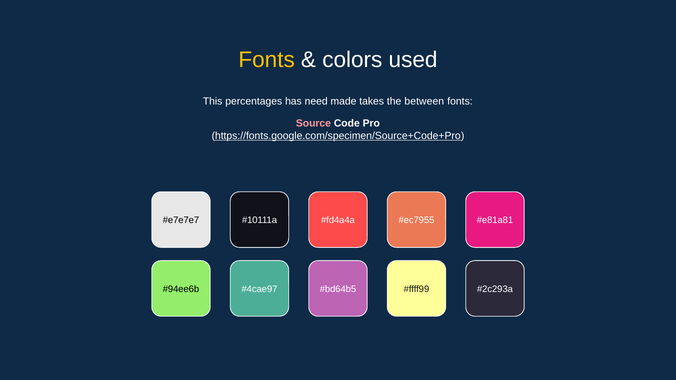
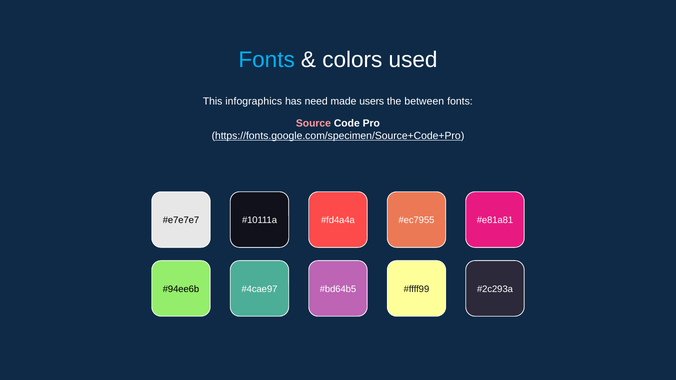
Fonts at (267, 60) colour: yellow -> light blue
percentages: percentages -> infographics
takes: takes -> users
